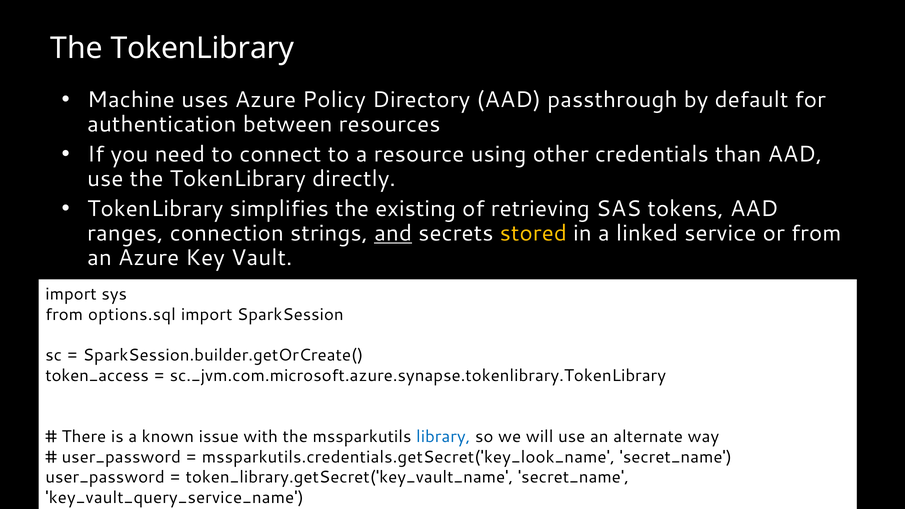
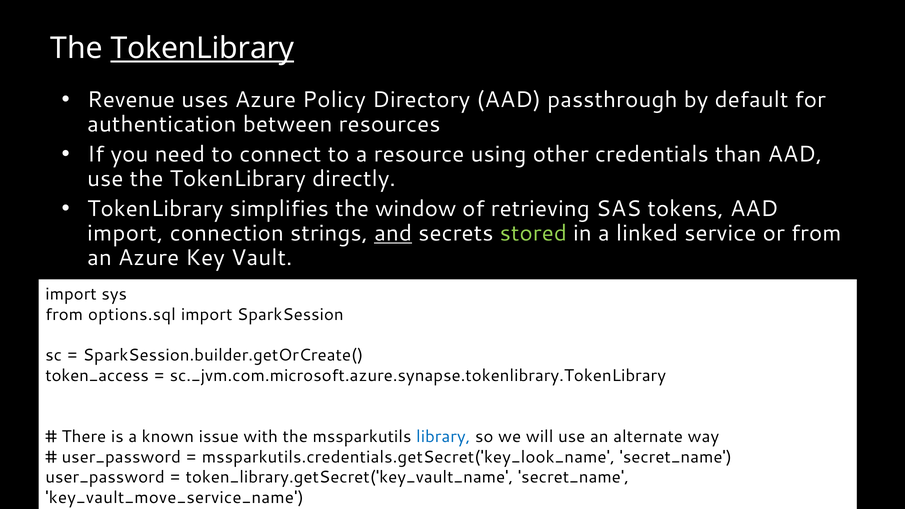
TokenLibrary at (203, 48) underline: none -> present
Machine: Machine -> Revenue
existing: existing -> window
ranges at (125, 233): ranges -> import
stored colour: yellow -> light green
key_vault_query_service_name: key_vault_query_service_name -> key_vault_move_service_name
